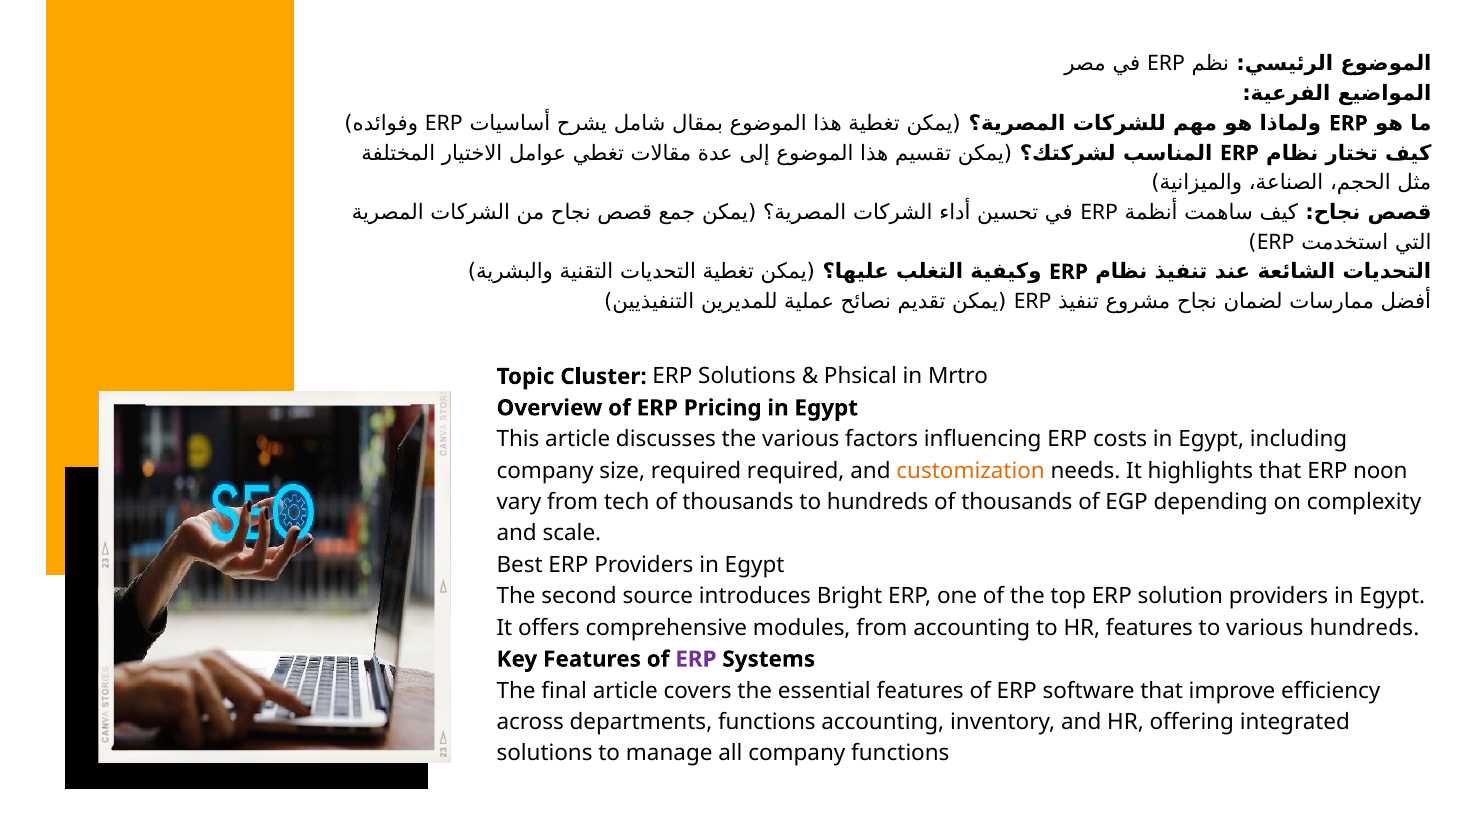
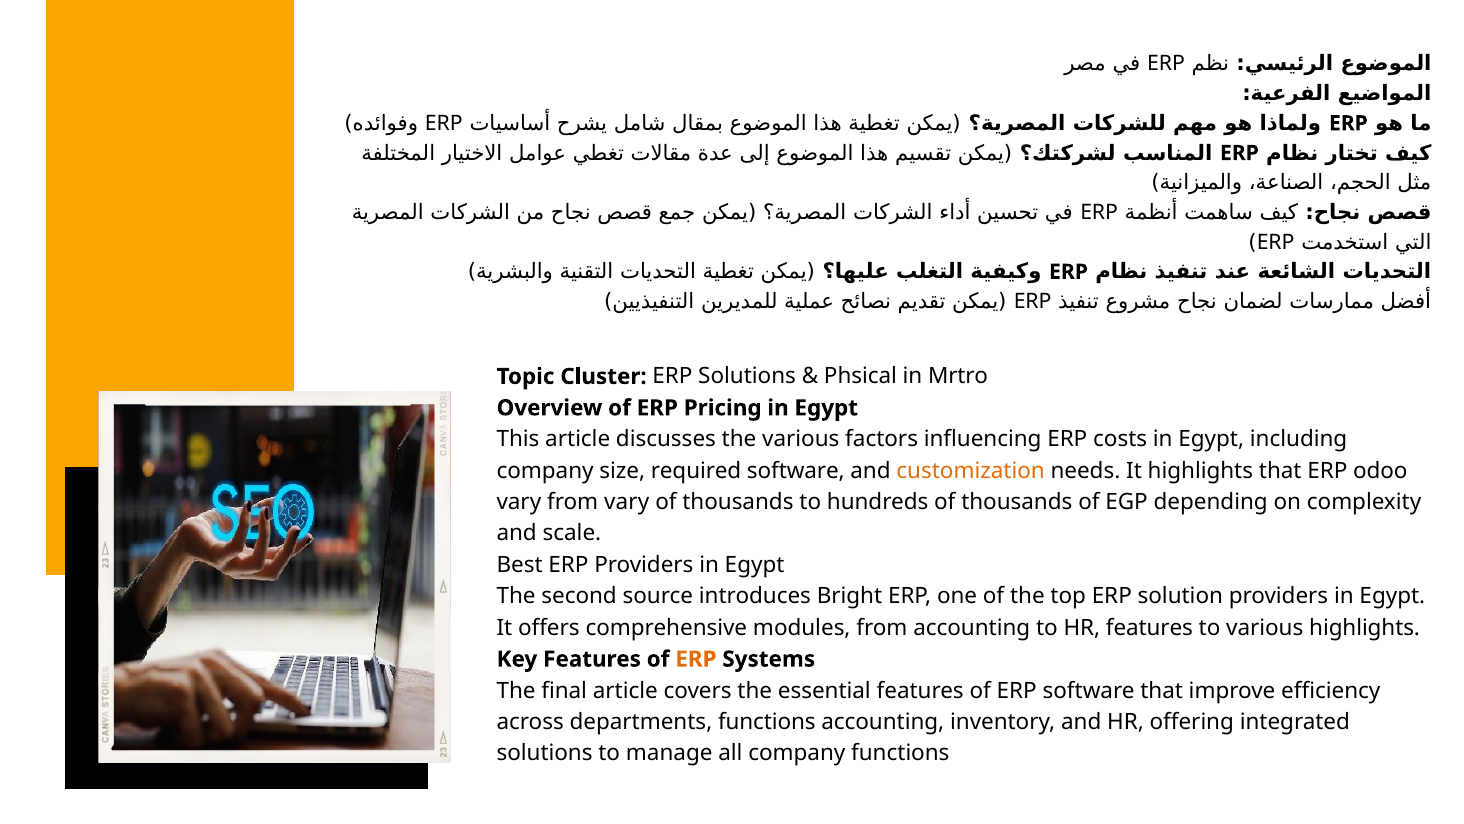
required required: required -> software
noon: noon -> odoo
from tech: tech -> vary
various hundreds: hundreds -> highlights
ERP at (696, 659) colour: purple -> orange
